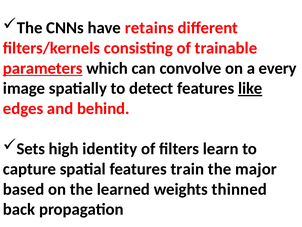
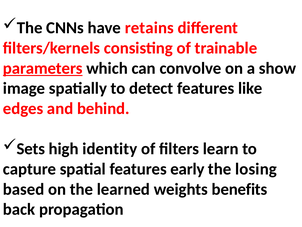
every: every -> show
like underline: present -> none
train: train -> early
major: major -> losing
thinned: thinned -> benefits
